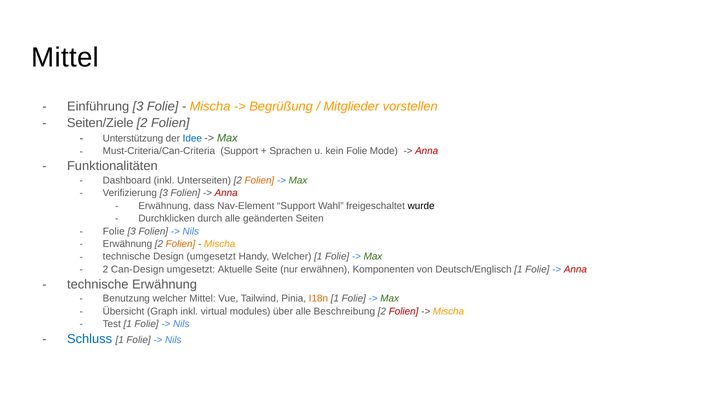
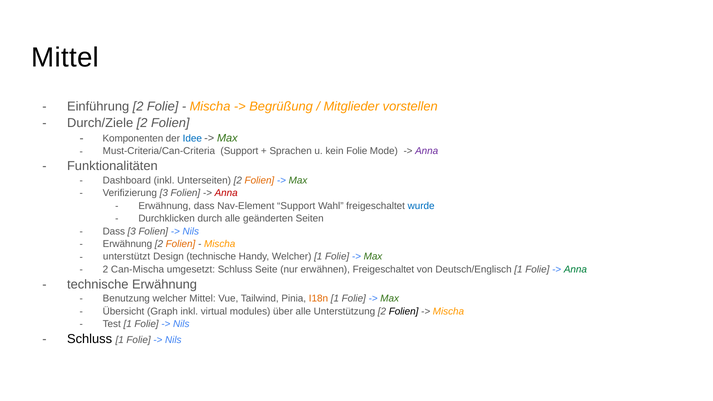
Einführung 3: 3 -> 2
Seiten/Ziele: Seiten/Ziele -> Durch/Ziele
Unterstützung: Unterstützung -> Komponenten
Anna at (427, 151) colour: red -> purple
wurde colour: black -> blue
Folie at (114, 231): Folie -> Dass
technische at (127, 257): technische -> unterstützt
Design umgesetzt: umgesetzt -> technische
Can-Design: Can-Design -> Can-Mischa
umgesetzt Aktuelle: Aktuelle -> Schluss
erwähnen Komponenten: Komponenten -> Freigeschaltet
Anna at (575, 269) colour: red -> green
Beschreibung: Beschreibung -> Unterstützung
Folien at (404, 311) colour: red -> black
Schluss at (90, 339) colour: blue -> black
